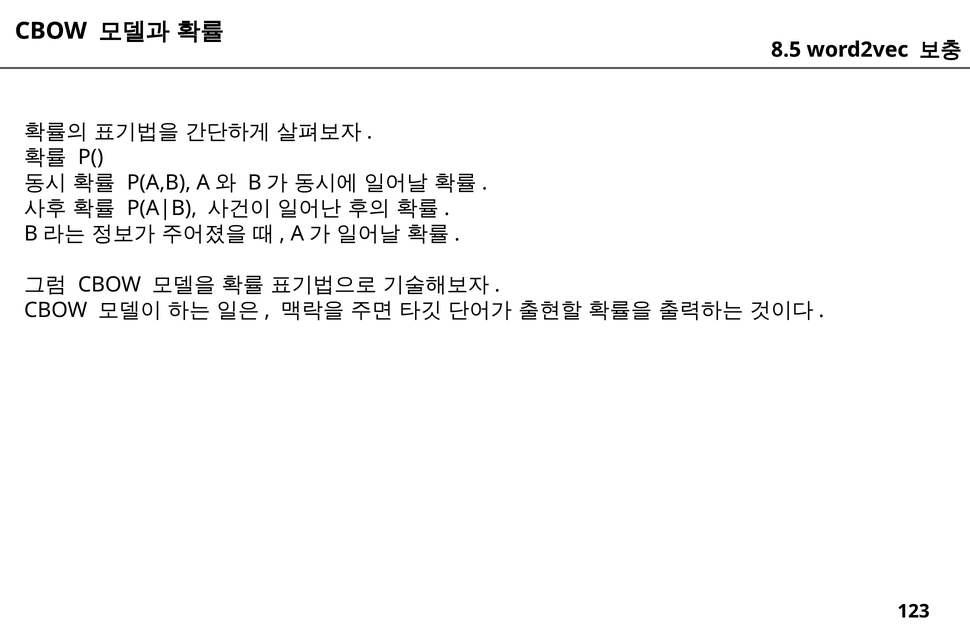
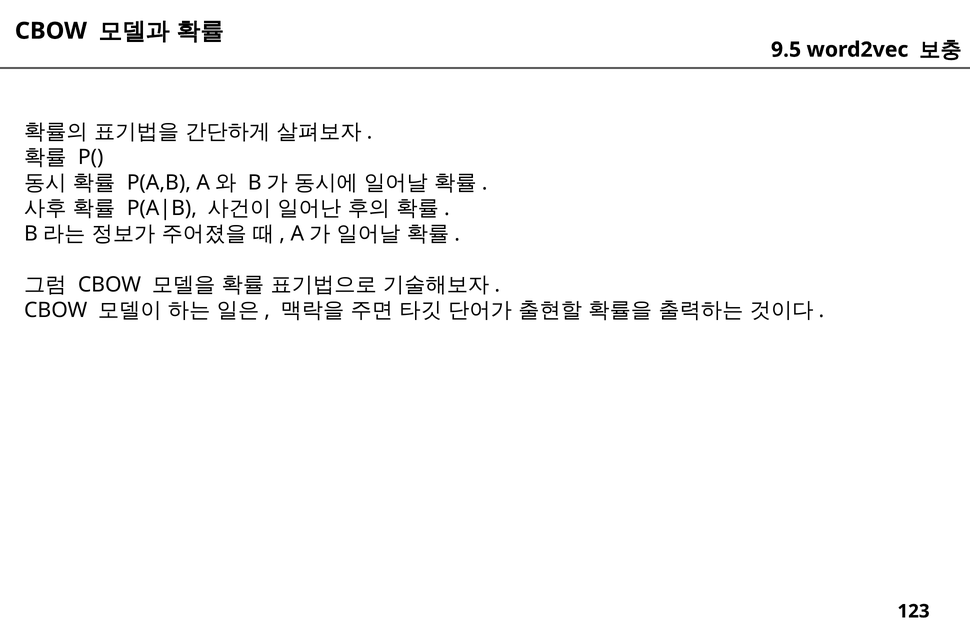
8.5: 8.5 -> 9.5
